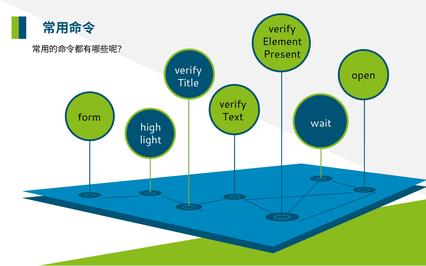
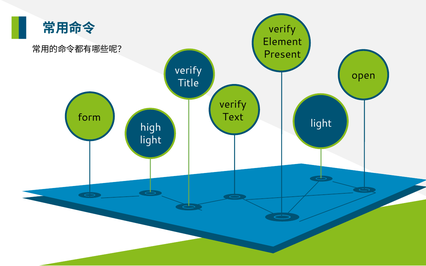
wait at (321, 124): wait -> light
